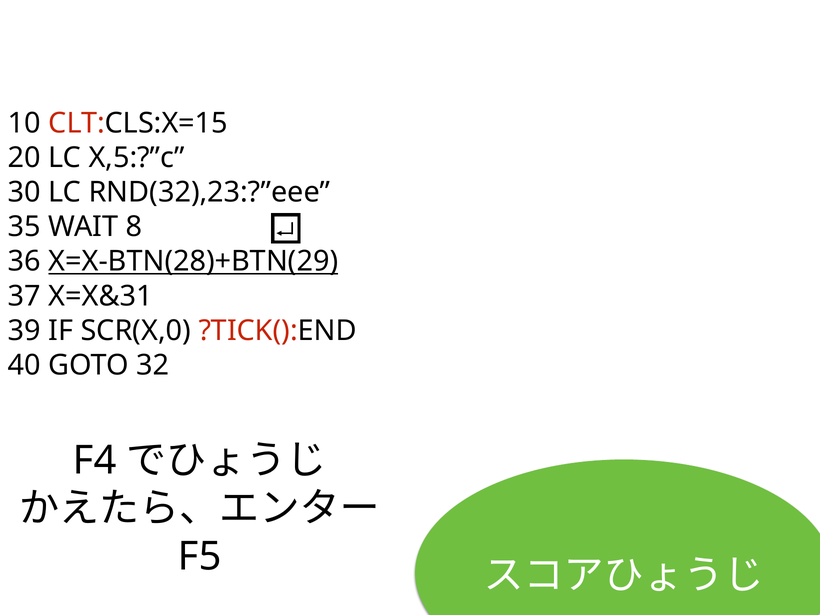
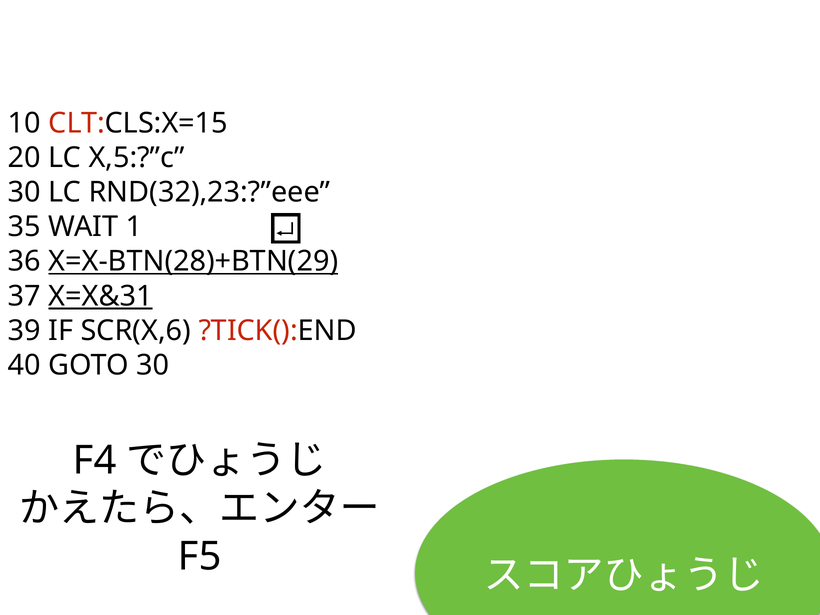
8: 8 -> 1
X=X&31 underline: none -> present
SCR(X,0: SCR(X,0 -> SCR(X,6
GOTO 32: 32 -> 30
